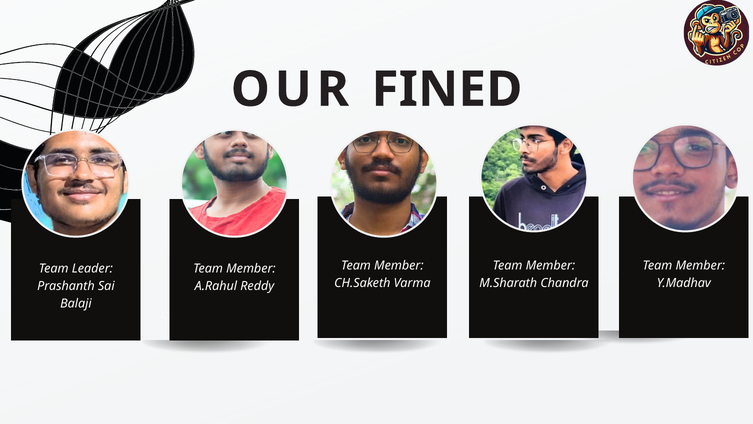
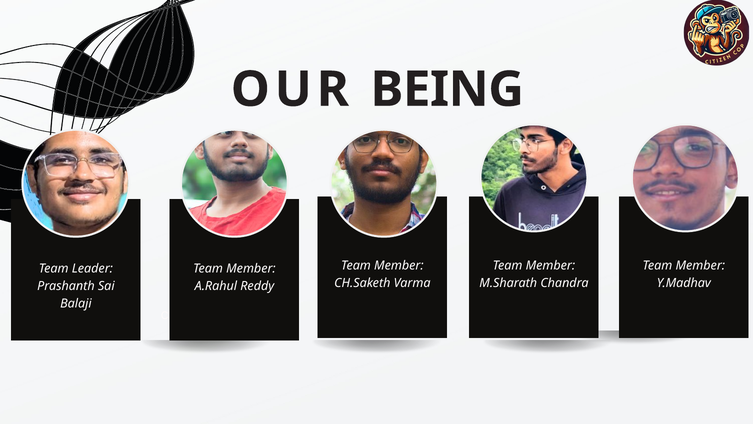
FINED: FINED -> BEING
